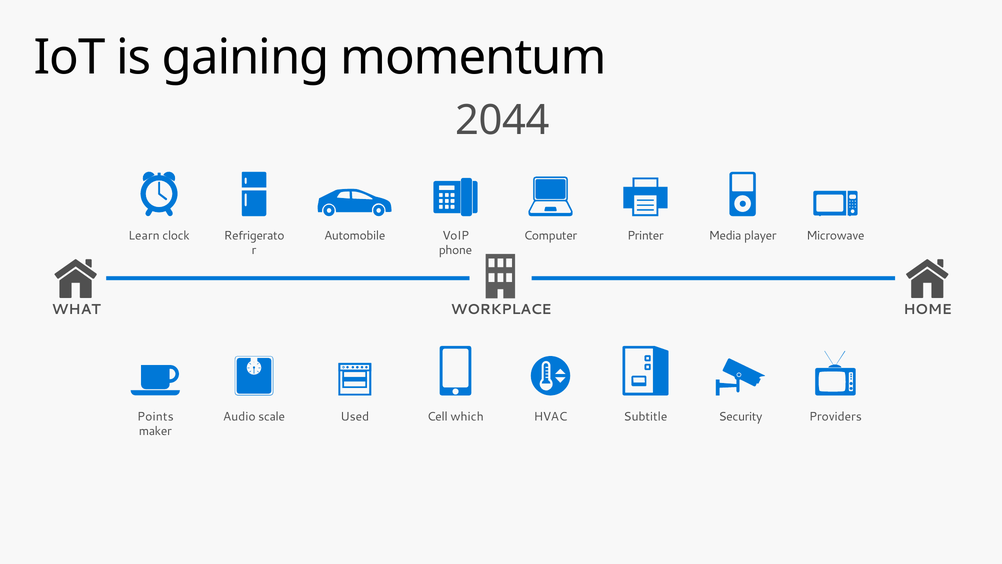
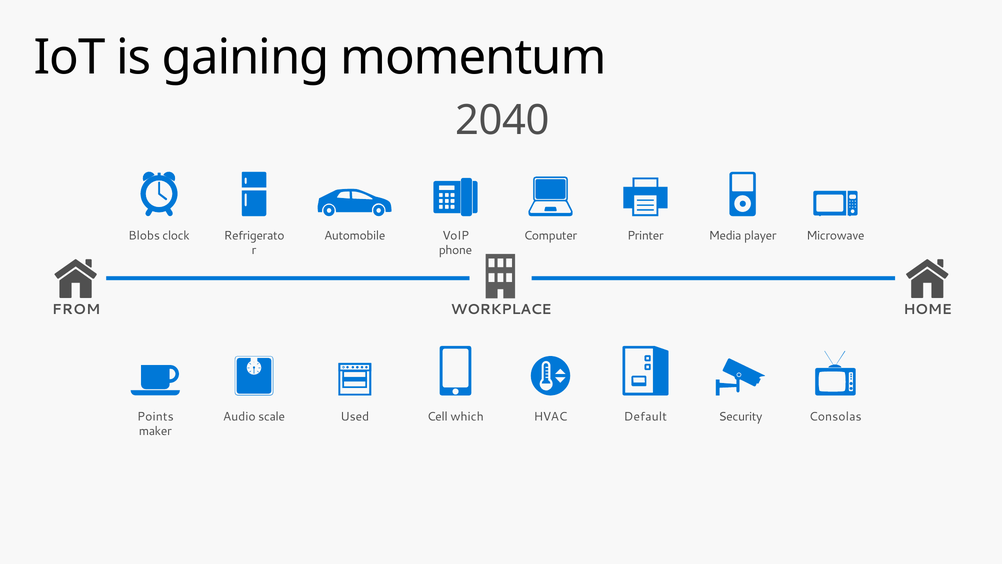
2044: 2044 -> 2040
Learn: Learn -> Blobs
WHAT: WHAT -> FROM
Subtitle: Subtitle -> Default
Providers: Providers -> Consolas
